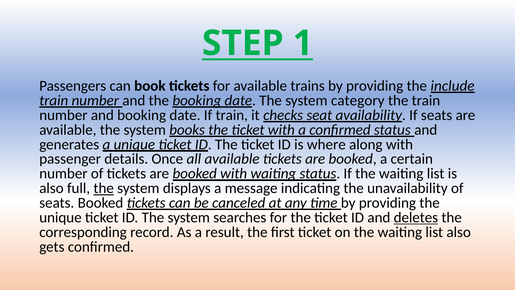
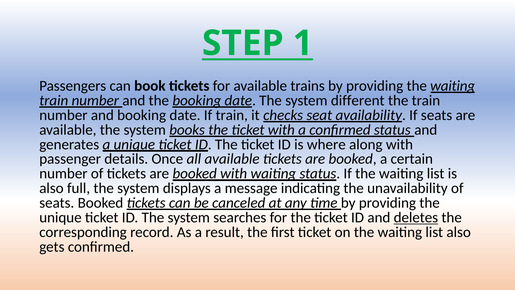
providing the include: include -> waiting
category: category -> different
the at (104, 188) underline: present -> none
